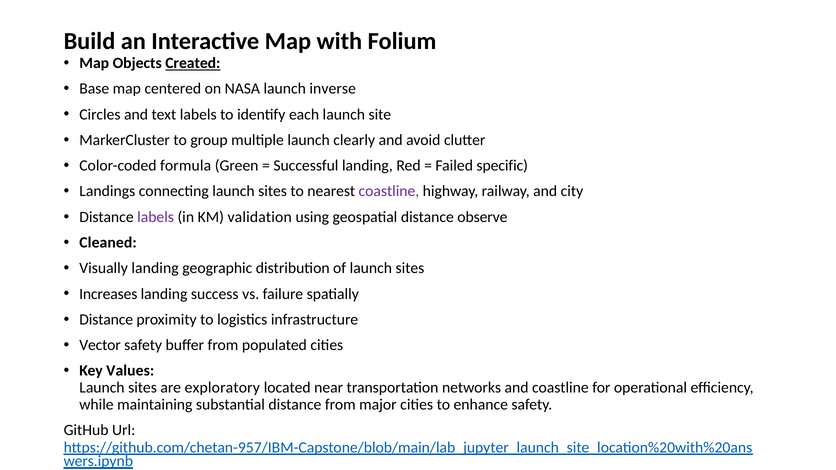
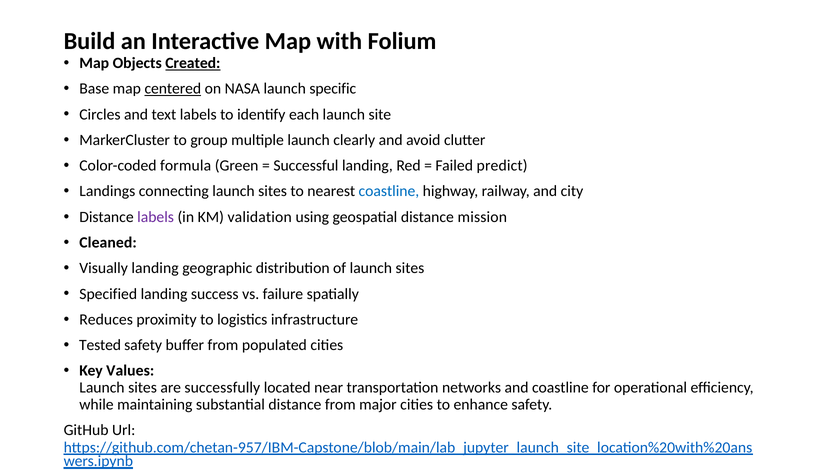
centered underline: none -> present
inverse: inverse -> specific
specific: specific -> predict
coastline at (389, 191) colour: purple -> blue
observe: observe -> mission
Increases: Increases -> Specified
Distance at (106, 320): Distance -> Reduces
Vector: Vector -> Tested
exploratory: exploratory -> successfully
